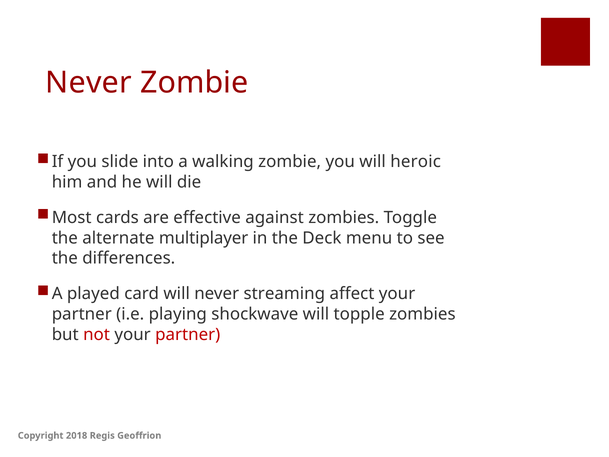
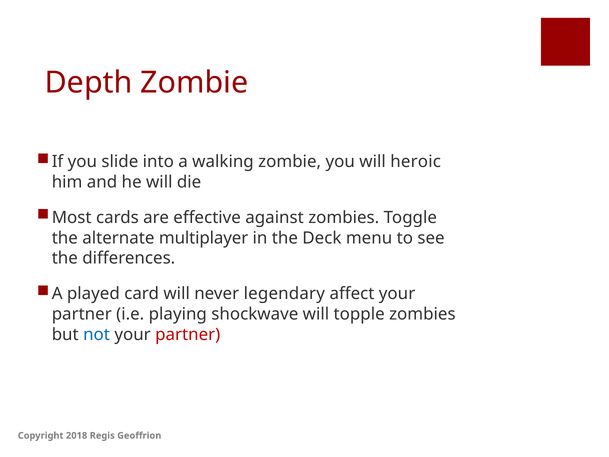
Never at (89, 83): Never -> Depth
streaming: streaming -> legendary
not colour: red -> blue
